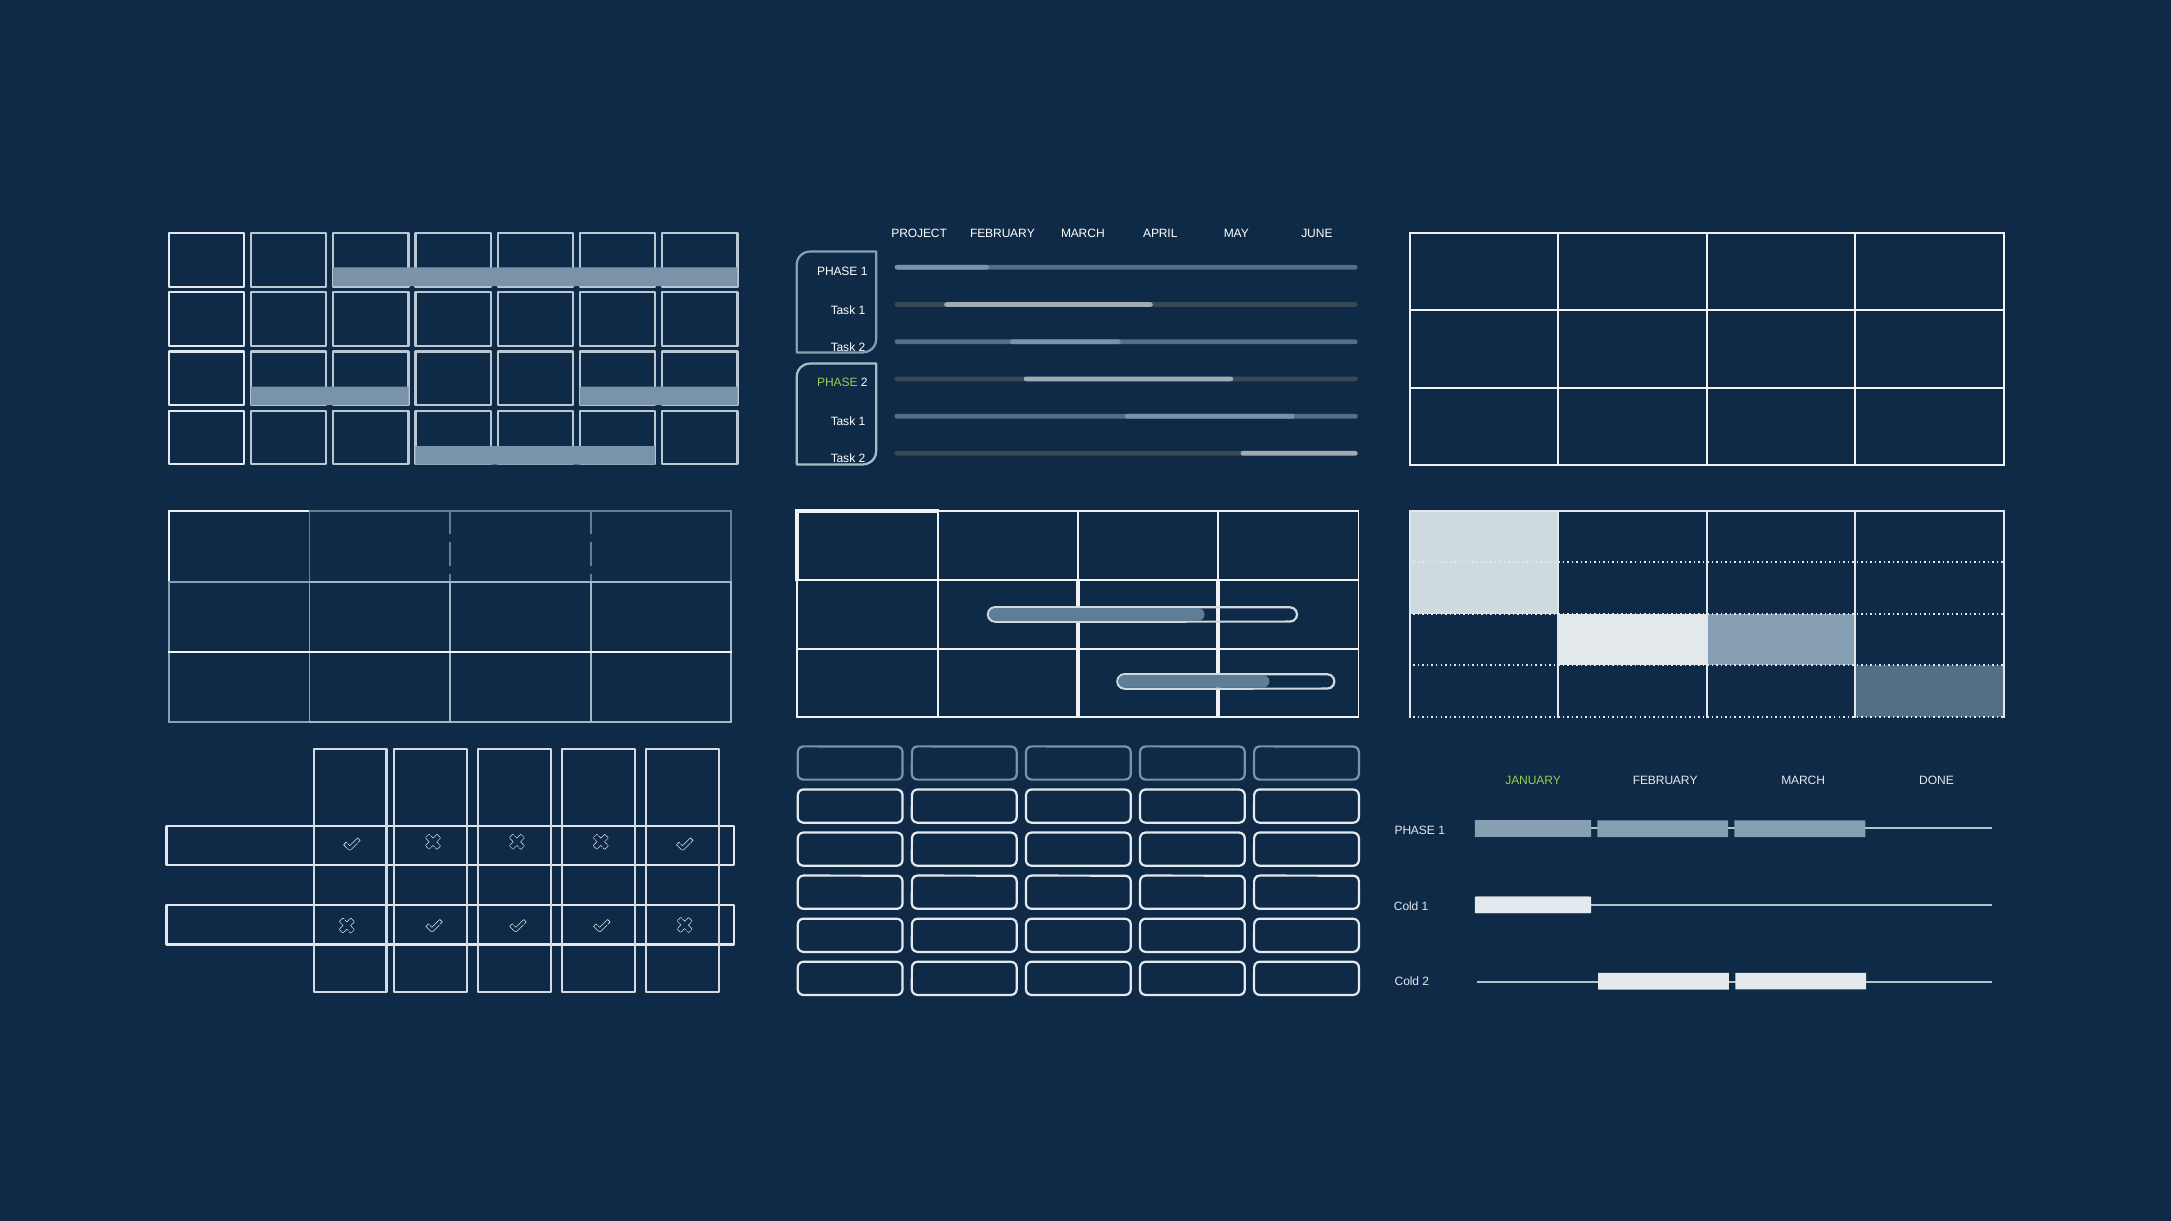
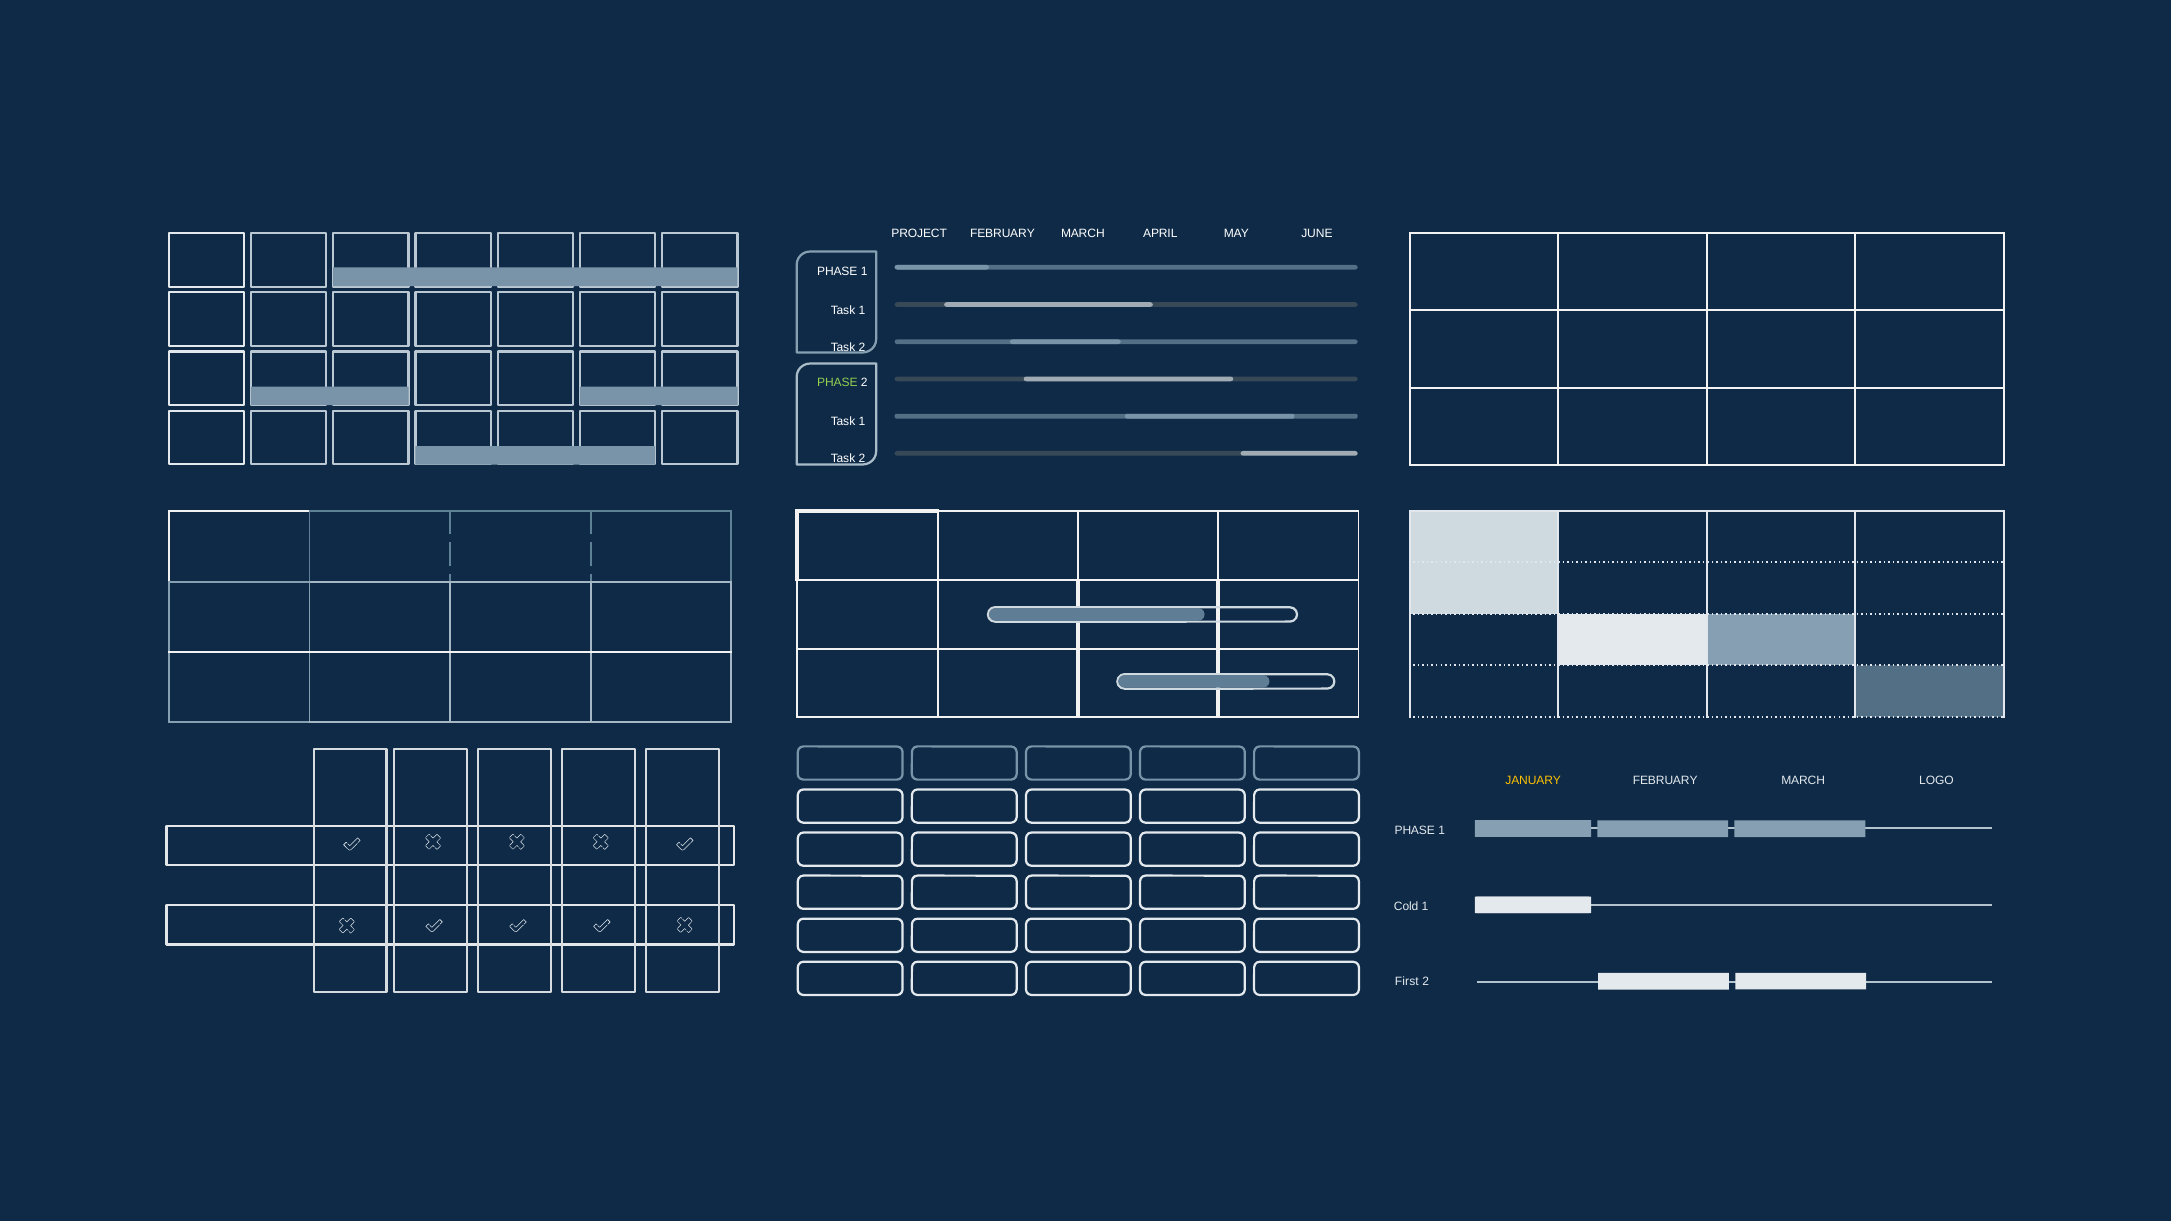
JANUARY colour: light green -> yellow
DONE: DONE -> LOGO
Cold at (1407, 982): Cold -> First
